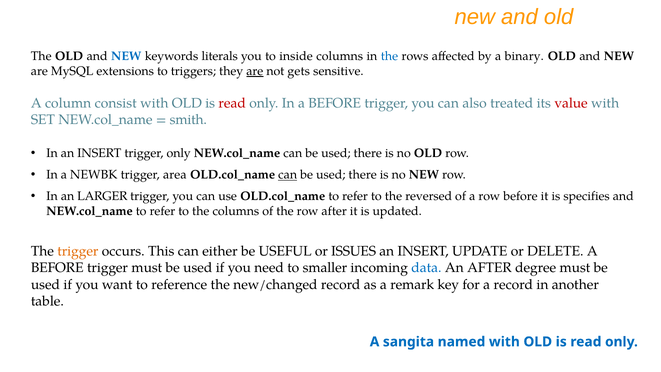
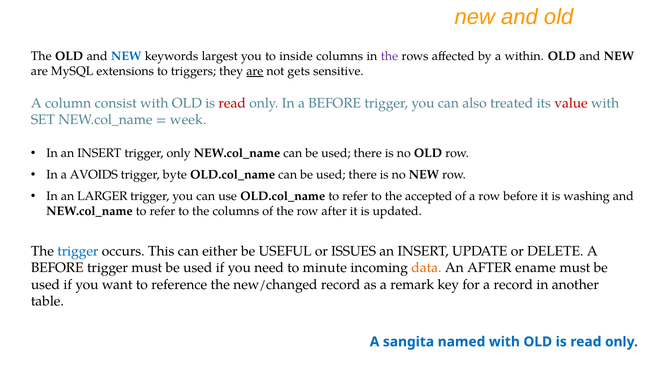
literals: literals -> largest
the at (389, 56) colour: blue -> purple
binary: binary -> within
smith: smith -> week
NEWBK: NEWBK -> AVOIDS
area: area -> byte
can at (288, 175) underline: present -> none
reversed: reversed -> accepted
specifies: specifies -> washing
trigger at (78, 251) colour: orange -> blue
smaller: smaller -> minute
data colour: blue -> orange
degree: degree -> ename
